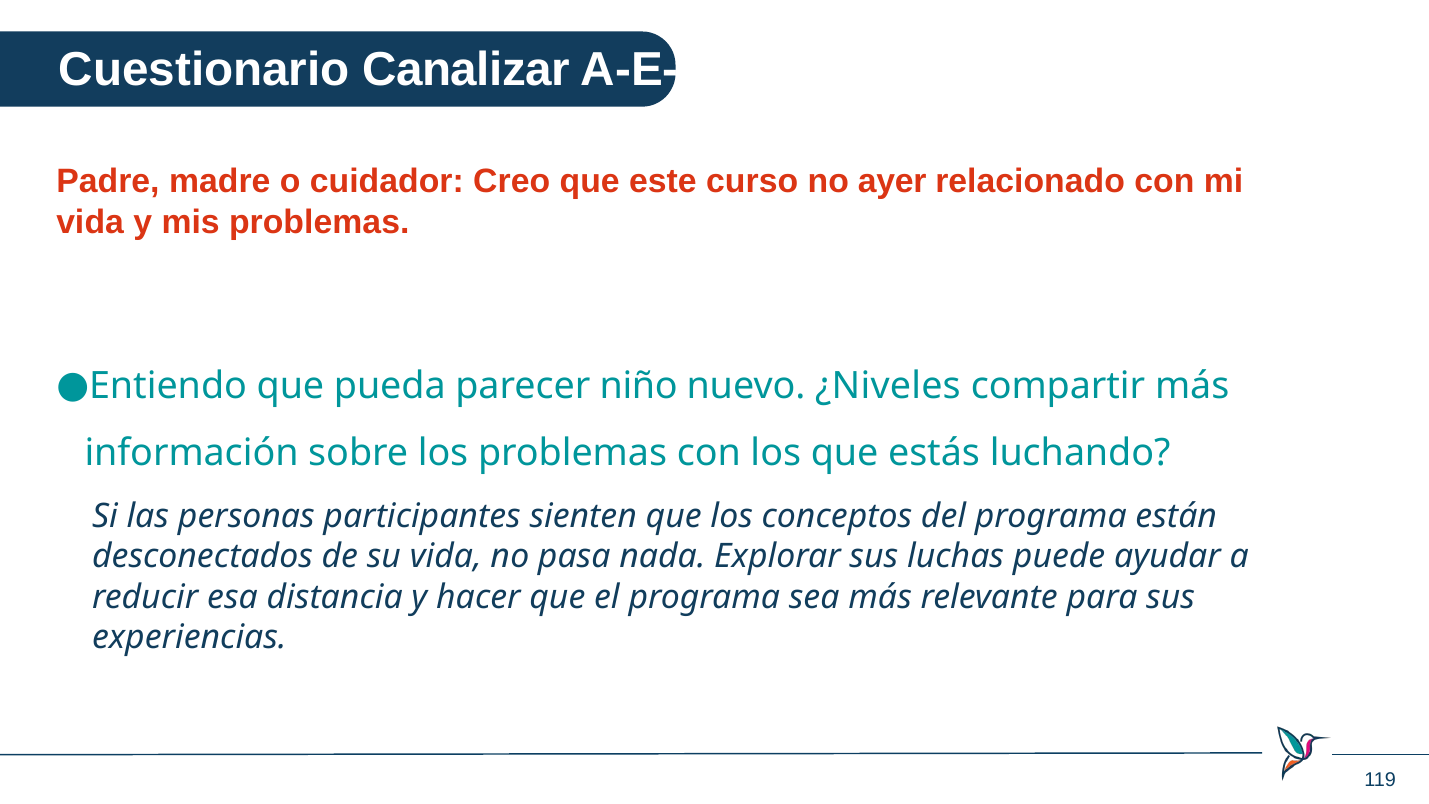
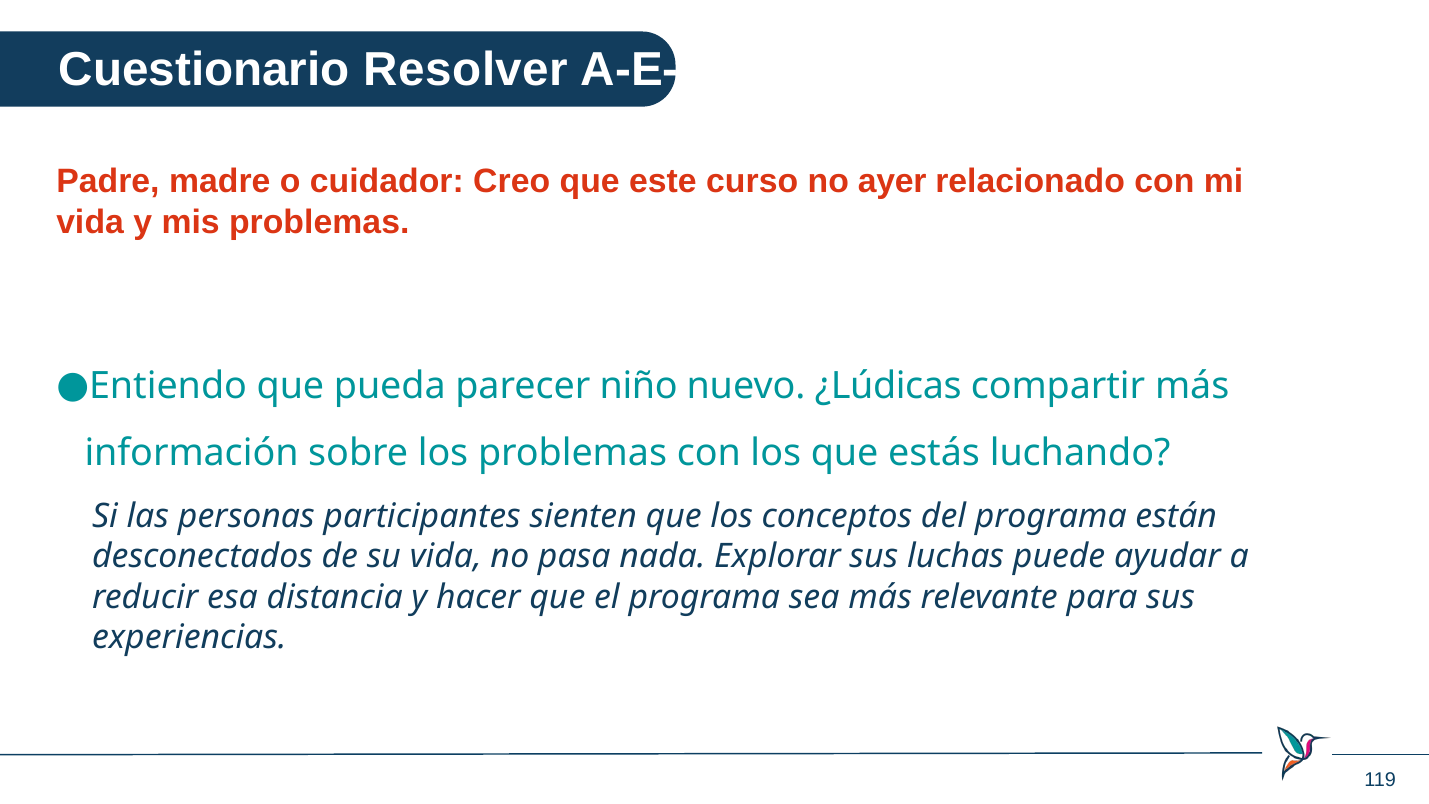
Canalizar: Canalizar -> Resolver
¿Niveles: ¿Niveles -> ¿Lúdicas
